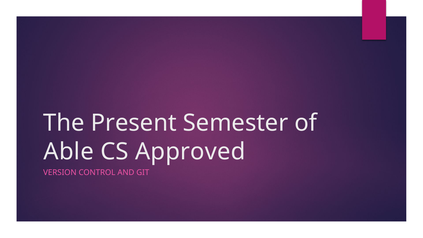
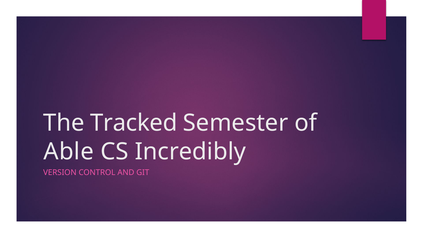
Present: Present -> Tracked
Approved: Approved -> Incredibly
